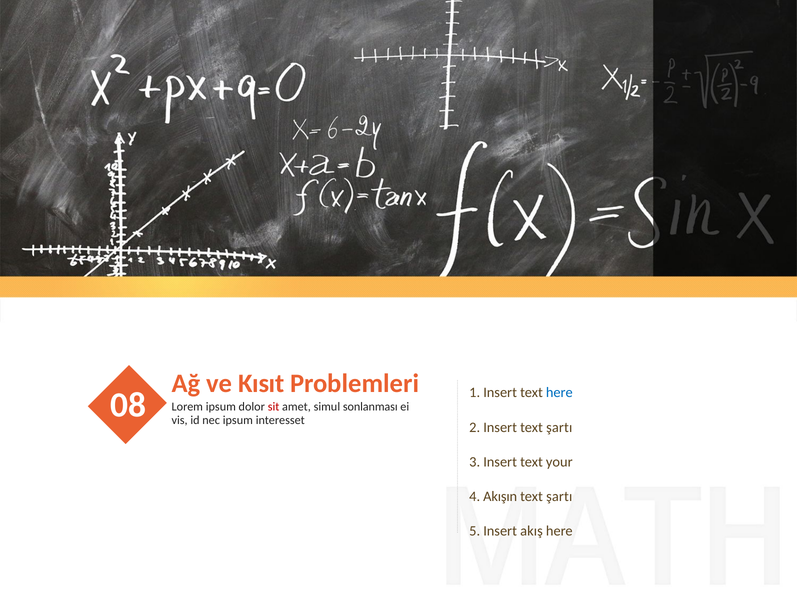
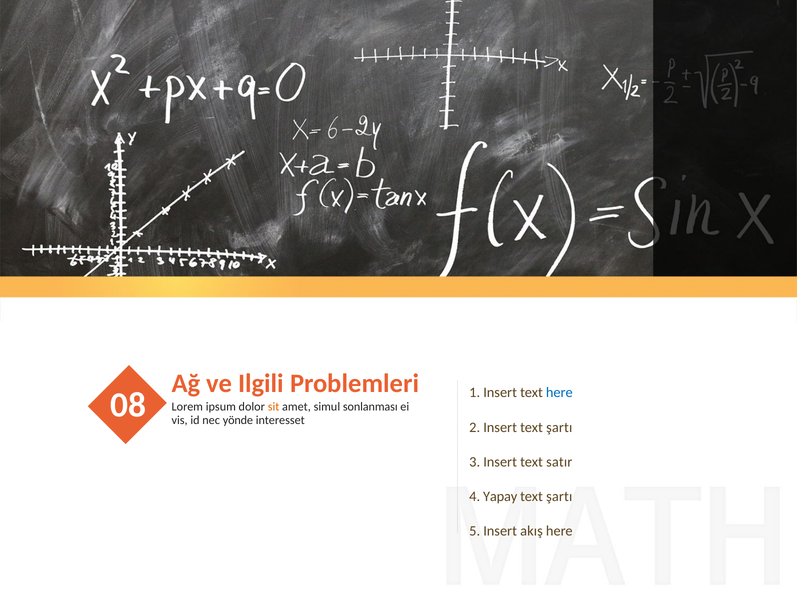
Kısıt: Kısıt -> Ilgili
sit colour: red -> orange
nec ipsum: ipsum -> yönde
your: your -> satır
Akışın: Akışın -> Yapay
